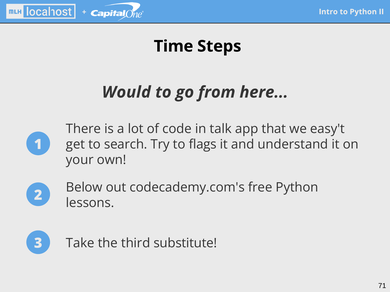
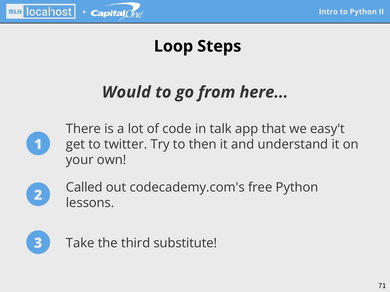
Time: Time -> Loop
search: search -> twitter
flags: flags -> then
Below: Below -> Called
